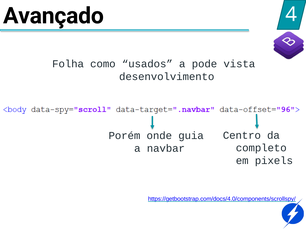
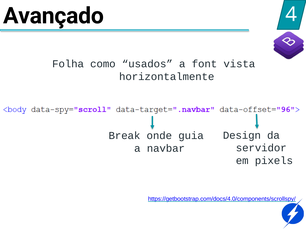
pode: pode -> font
desenvolvimento: desenvolvimento -> horizontalmente
Centro: Centro -> Design
Porém: Porém -> Break
completo: completo -> servidor
